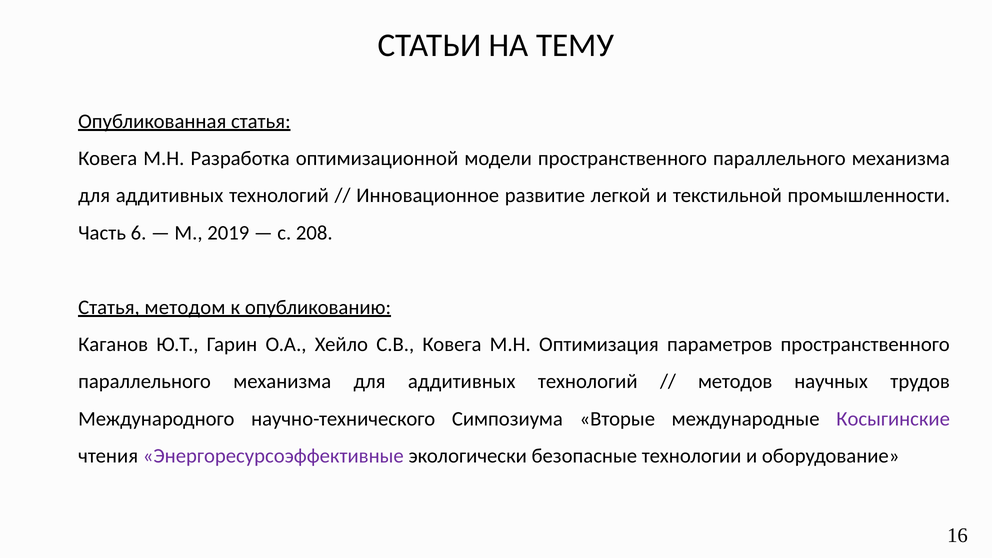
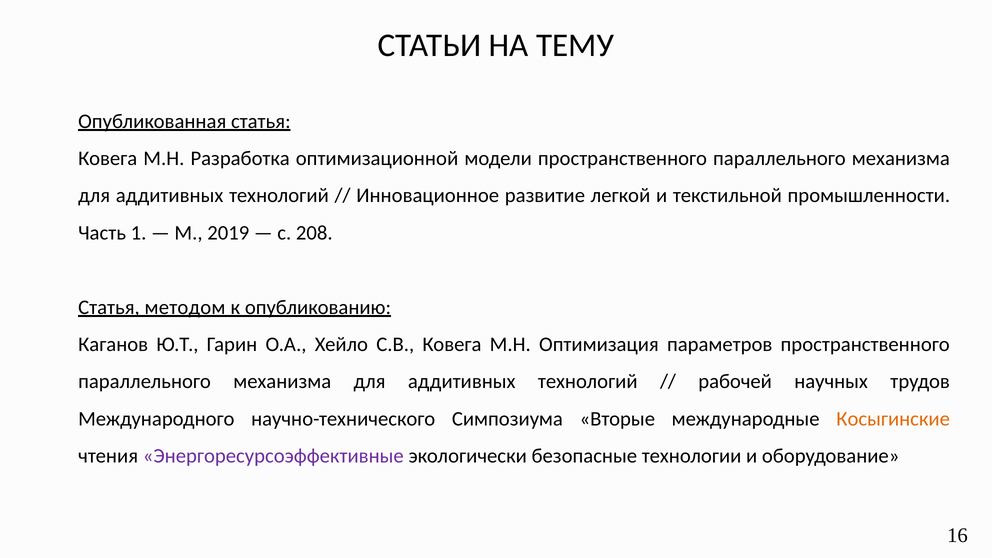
6: 6 -> 1
методов: методов -> рабочей
Косыгинские colour: purple -> orange
